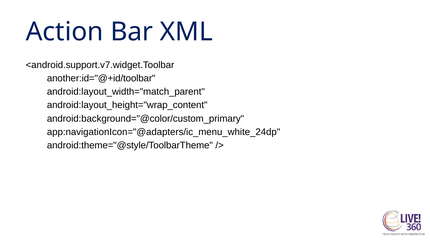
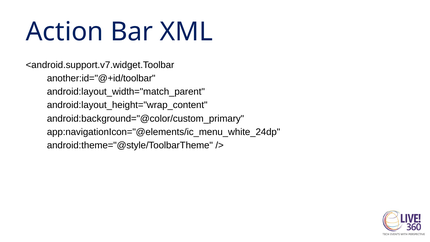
app:navigationIcon="@adapters/ic_menu_white_24dp: app:navigationIcon="@adapters/ic_menu_white_24dp -> app:navigationIcon="@elements/ic_menu_white_24dp
